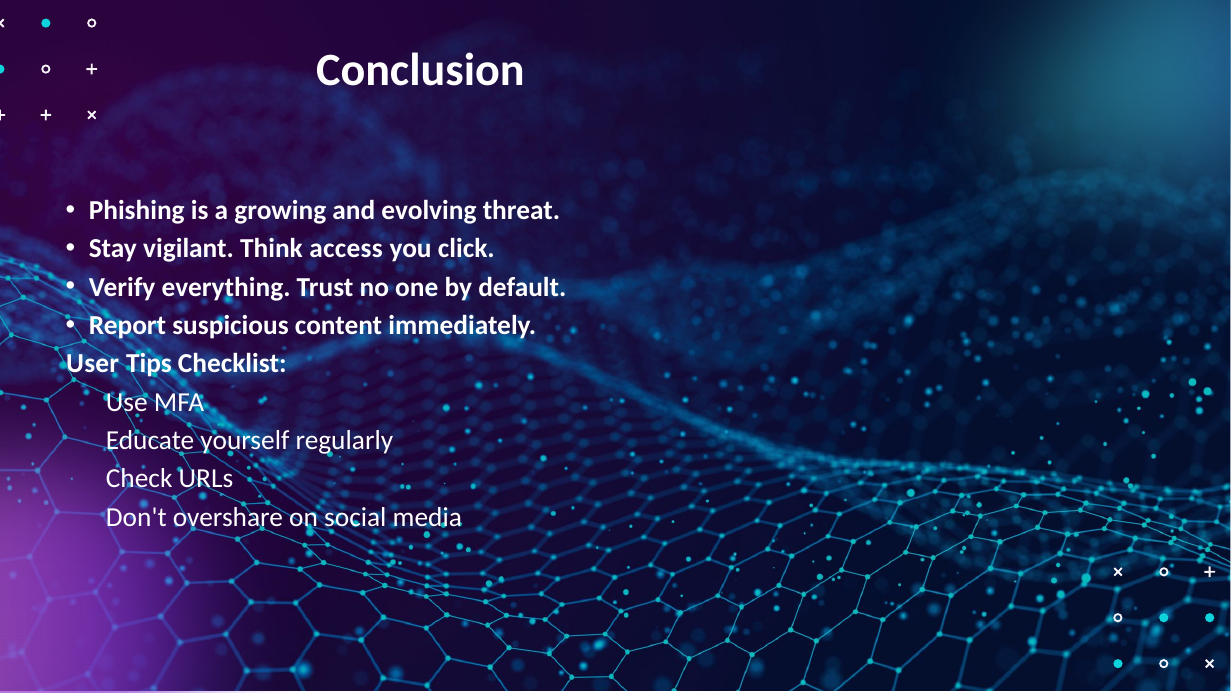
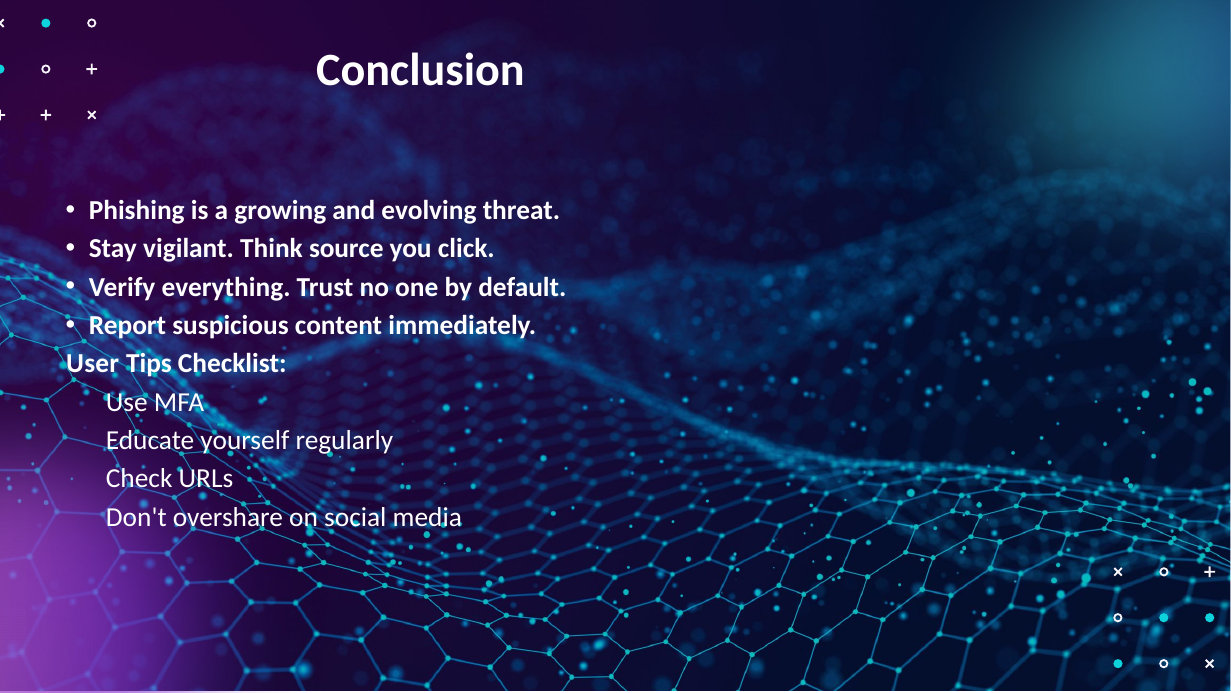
access: access -> source
